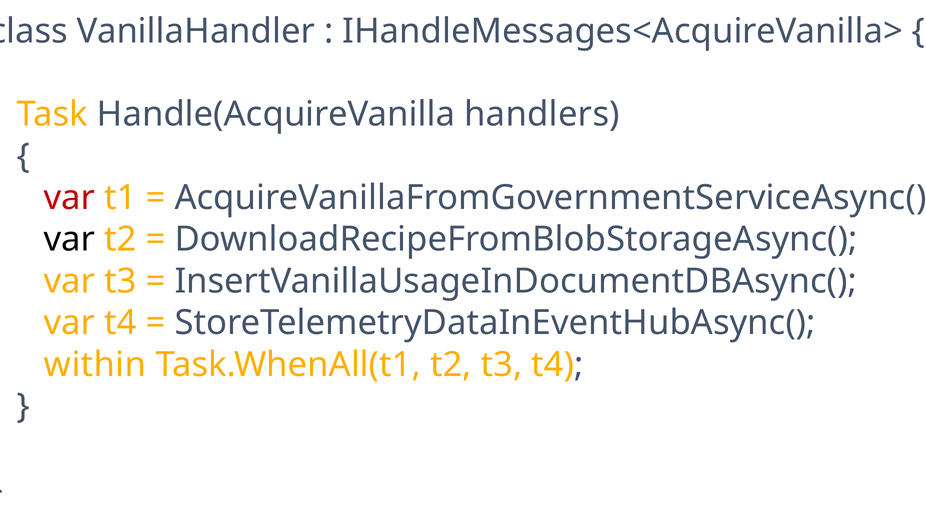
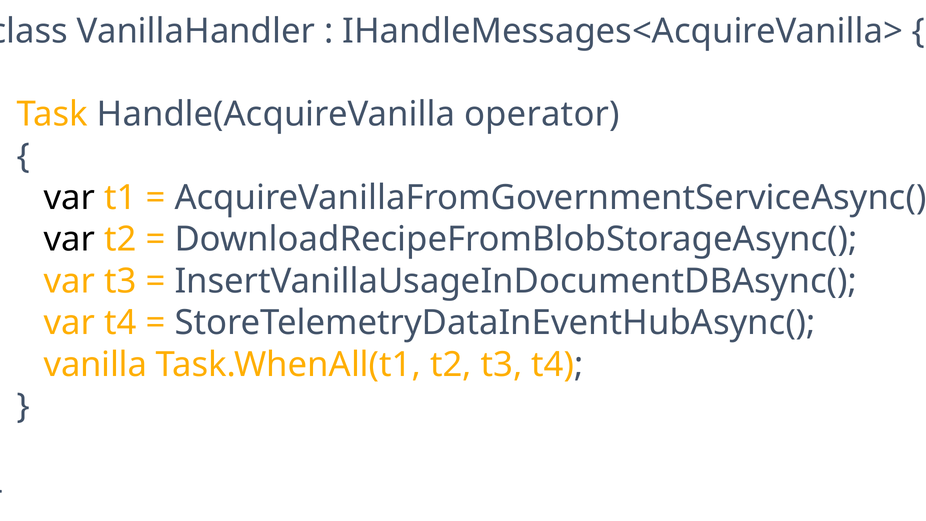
handlers: handlers -> operator
var at (69, 198) colour: red -> black
within: within -> vanilla
